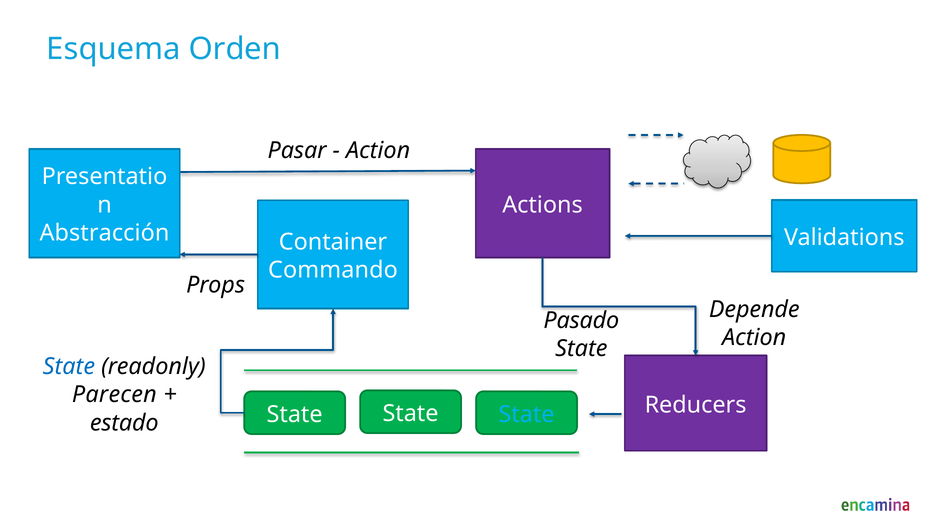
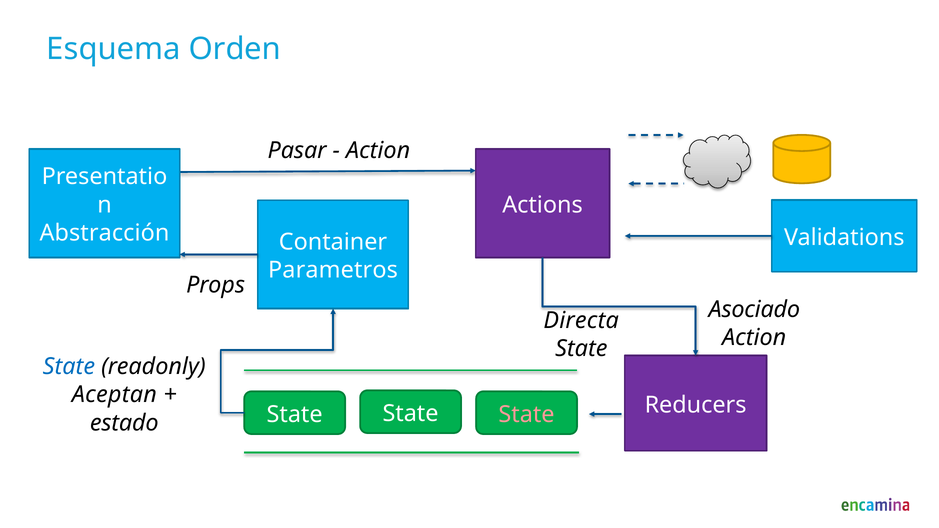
Commando: Commando -> Parametros
Depende: Depende -> Asociado
Pasado: Pasado -> Directa
Parecen: Parecen -> Aceptan
State at (527, 415) colour: light blue -> pink
